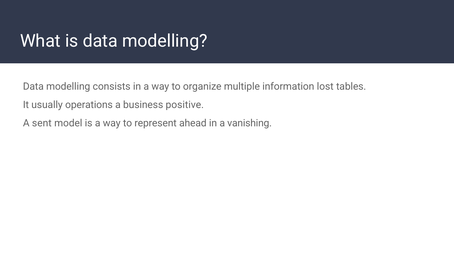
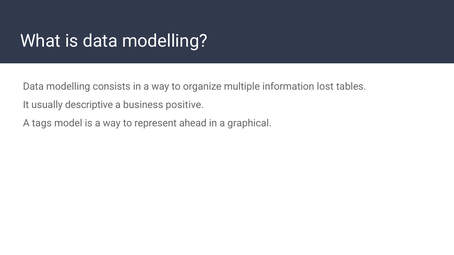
operations: operations -> descriptive
sent: sent -> tags
vanishing: vanishing -> graphical
